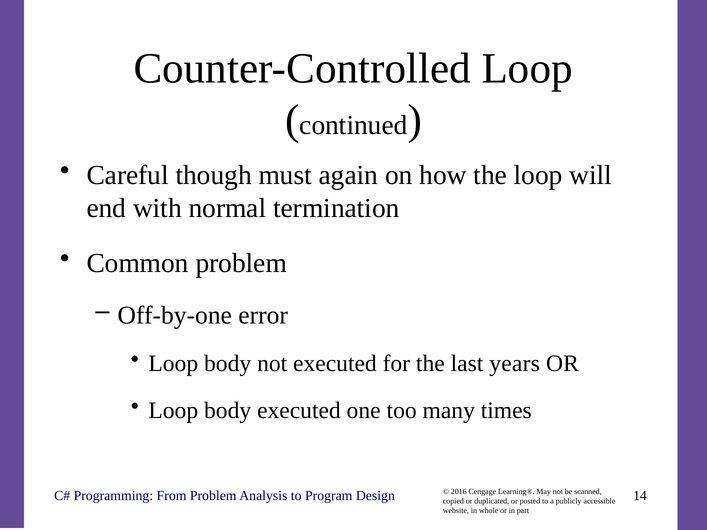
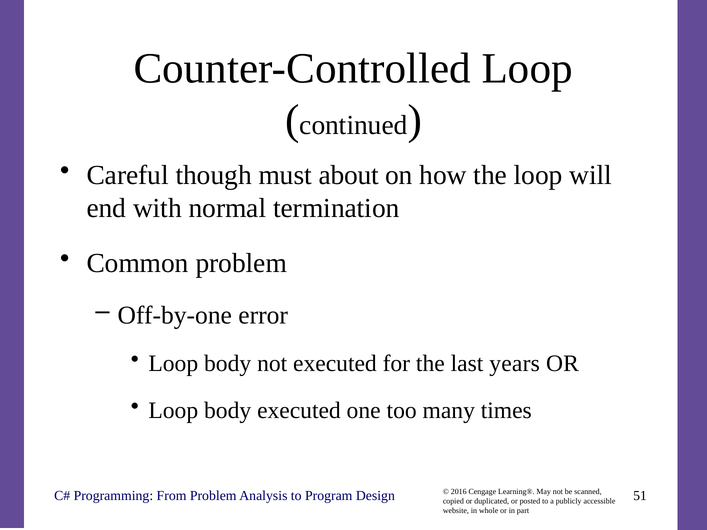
again: again -> about
14: 14 -> 51
